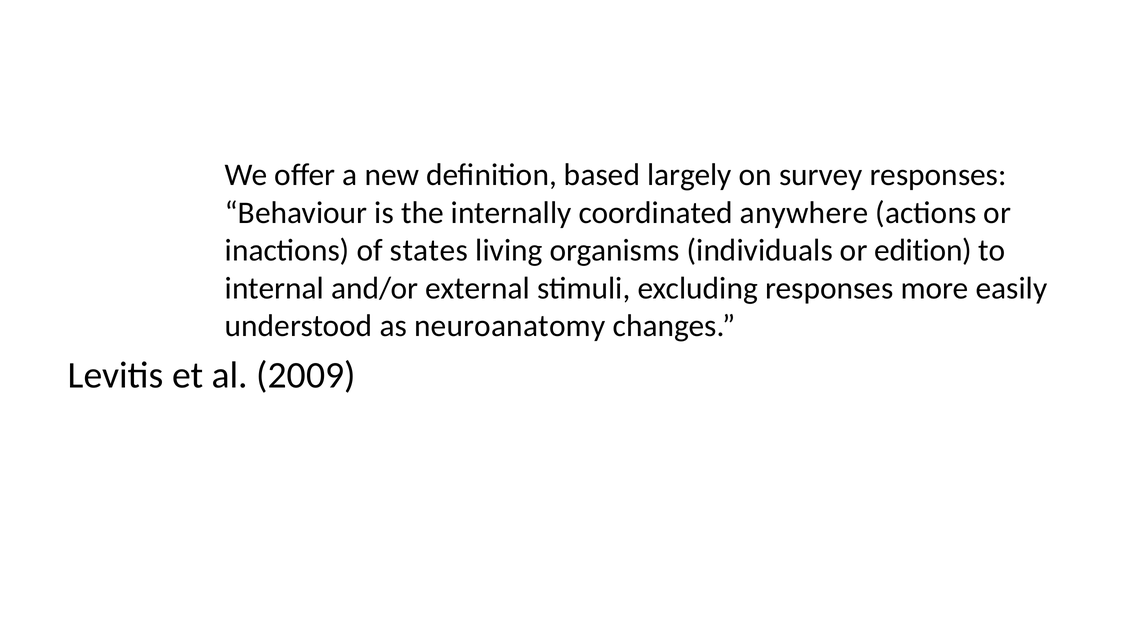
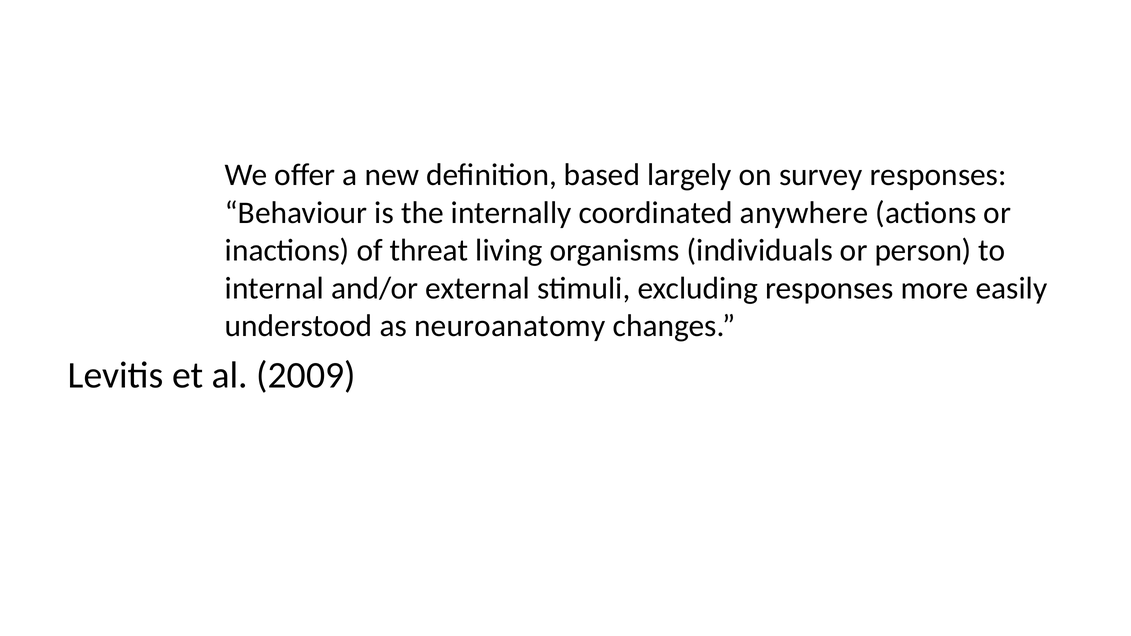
states: states -> threat
edition: edition -> person
